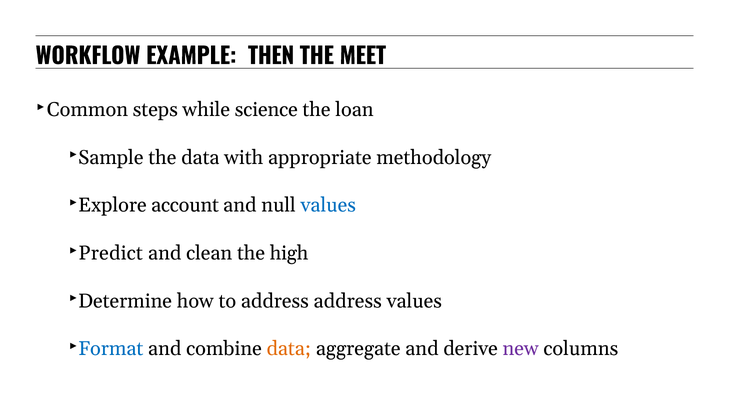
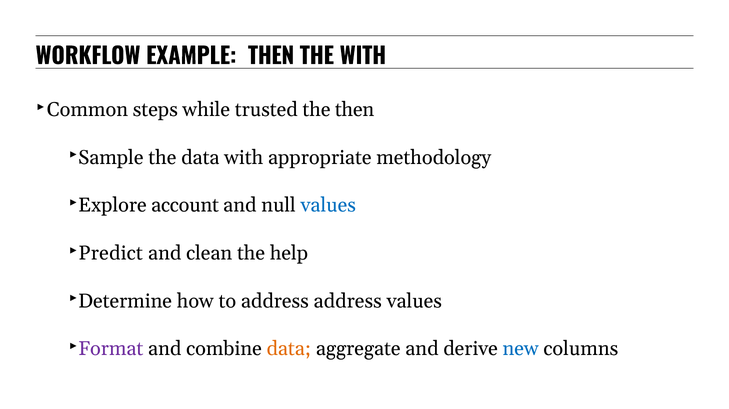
THE MEET: MEET -> WITH
science: science -> trusted
the loan: loan -> then
high: high -> help
Format colour: blue -> purple
new colour: purple -> blue
